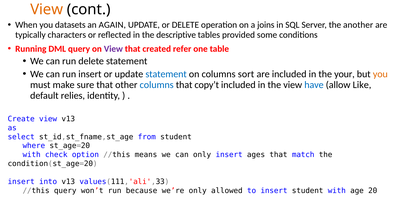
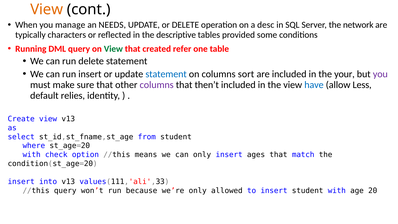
datasets: datasets -> manage
AGAIN: AGAIN -> NEEDS
joins: joins -> desc
another: another -> network
View at (113, 49) colour: purple -> green
you at (380, 74) colour: orange -> purple
columns at (157, 85) colour: blue -> purple
copy’t: copy’t -> then’t
Like: Like -> Less
